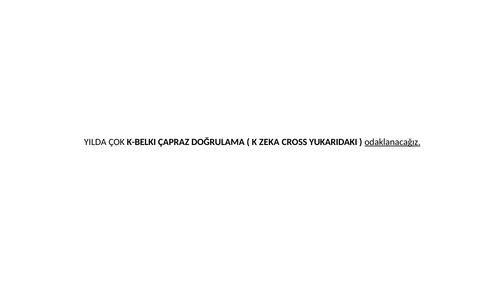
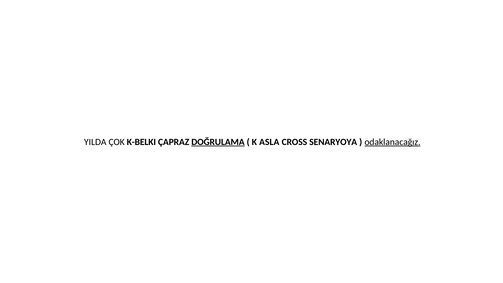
DOĞRULAMA underline: none -> present
ZEKA: ZEKA -> ASLA
YUKARIDAKI: YUKARIDAKI -> SENARYOYA
